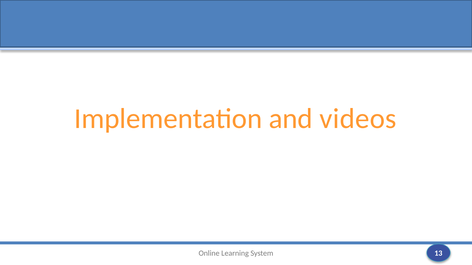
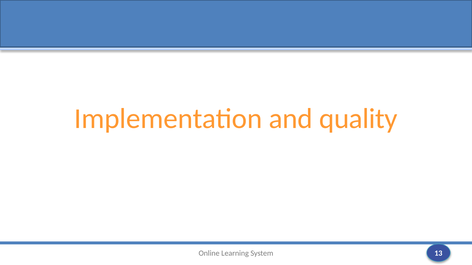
videos: videos -> quality
